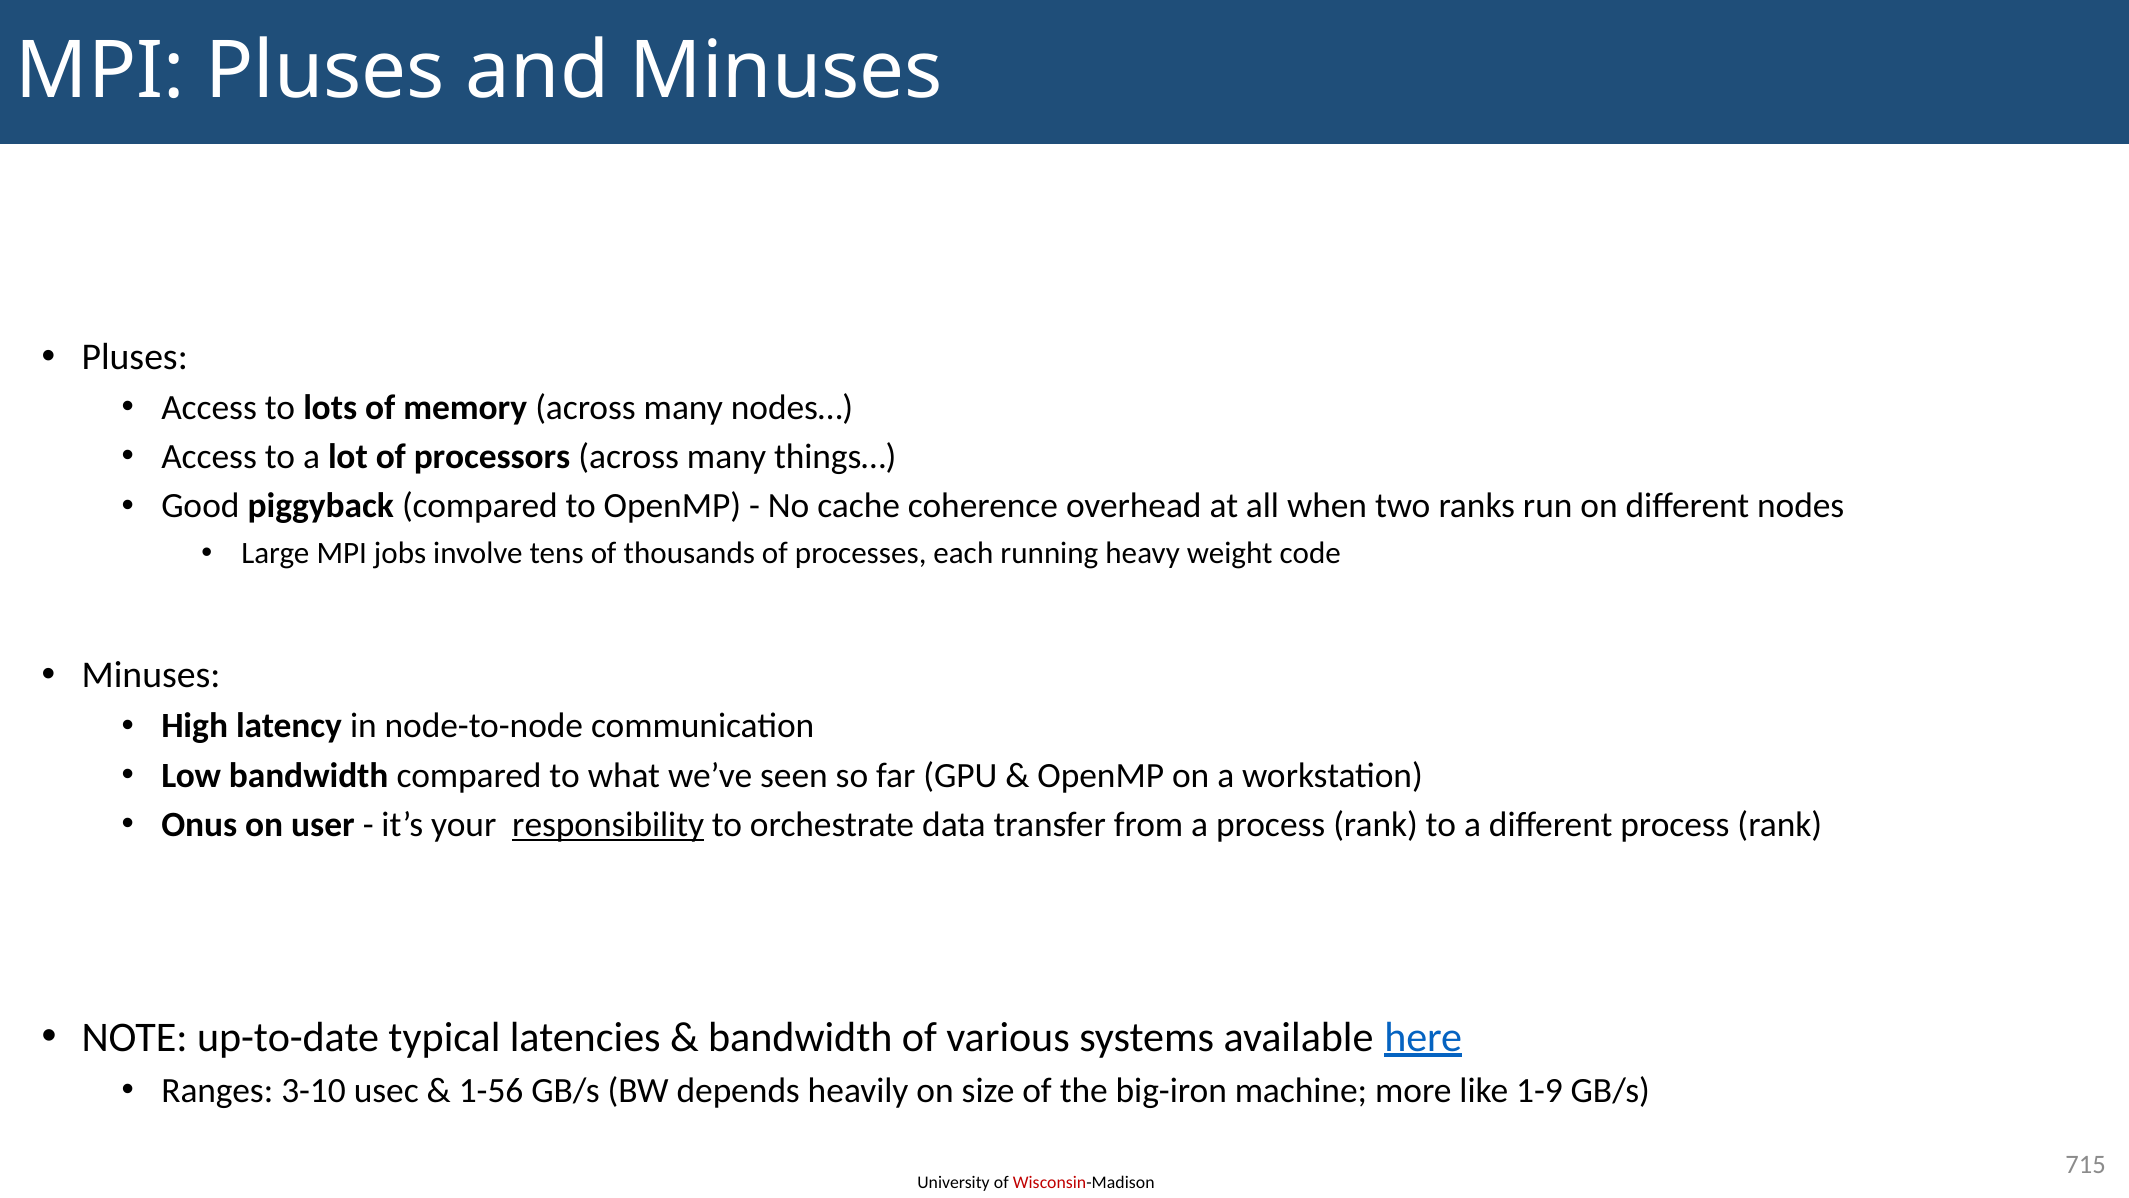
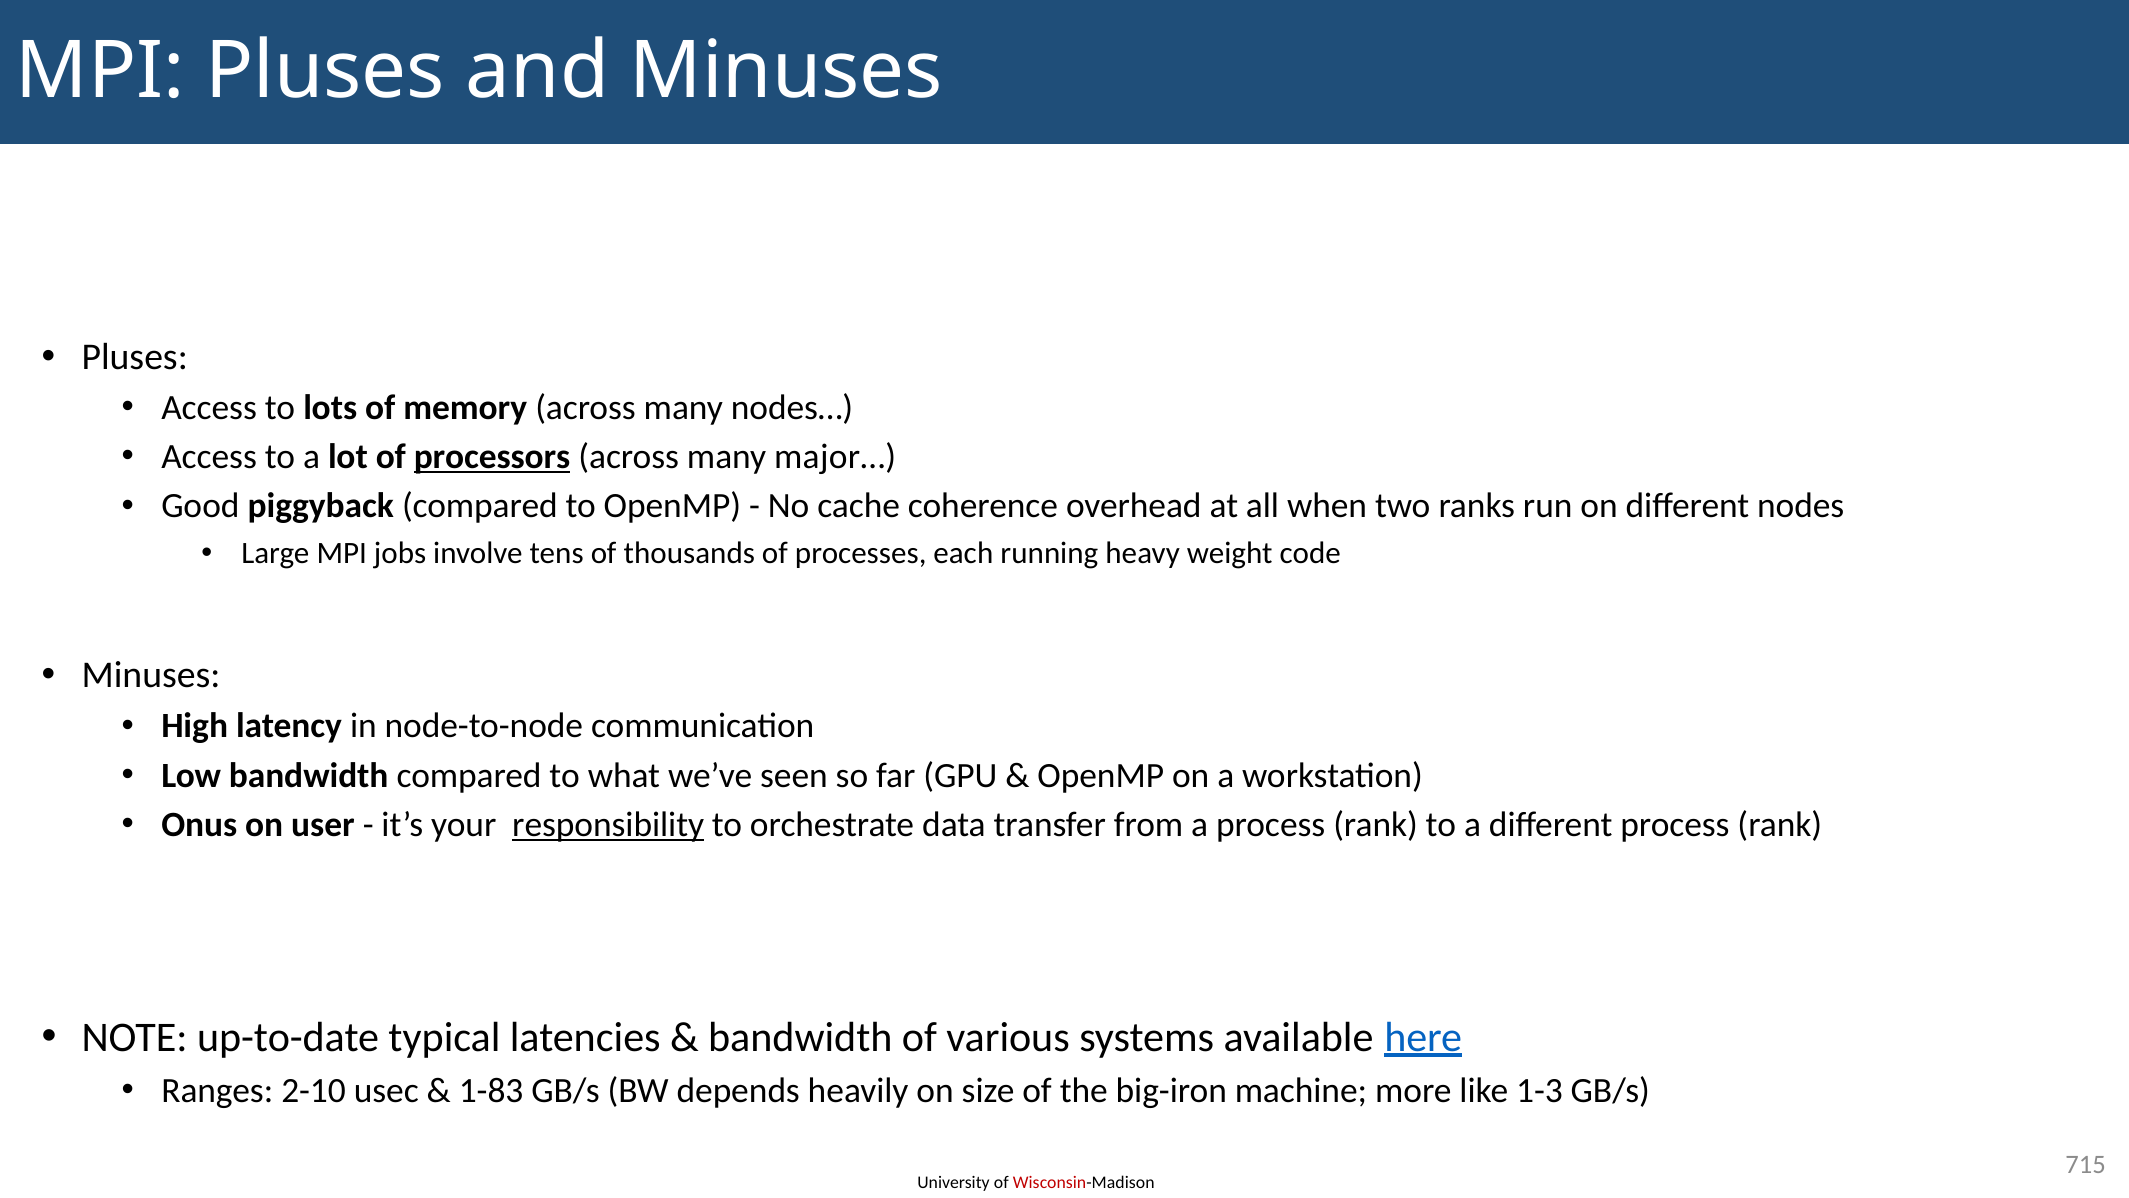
processors underline: none -> present
things…: things… -> major…
3-10: 3-10 -> 2-10
1-56: 1-56 -> 1-83
1-9: 1-9 -> 1-3
